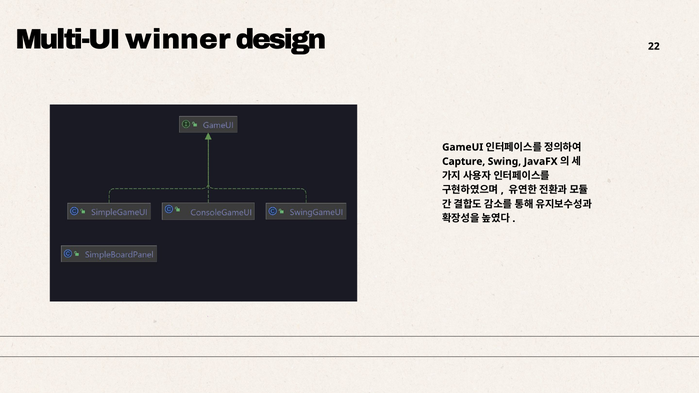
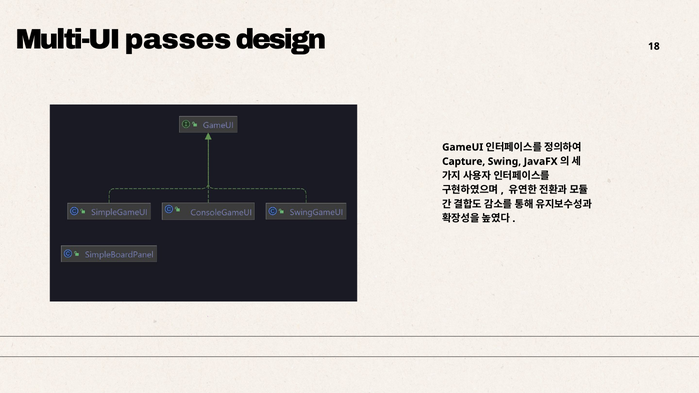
winner: winner -> passes
22: 22 -> 18
